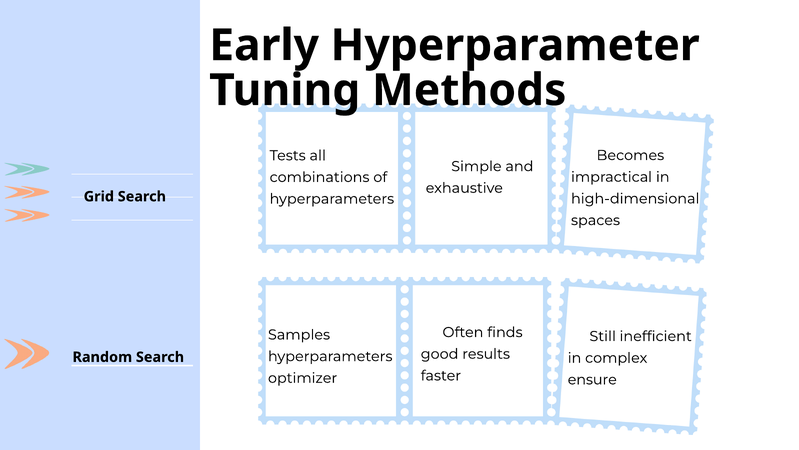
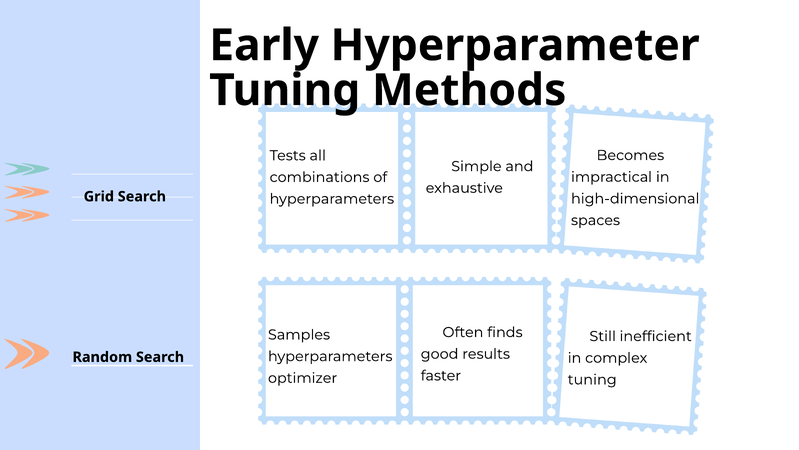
ensure at (592, 379): ensure -> tuning
